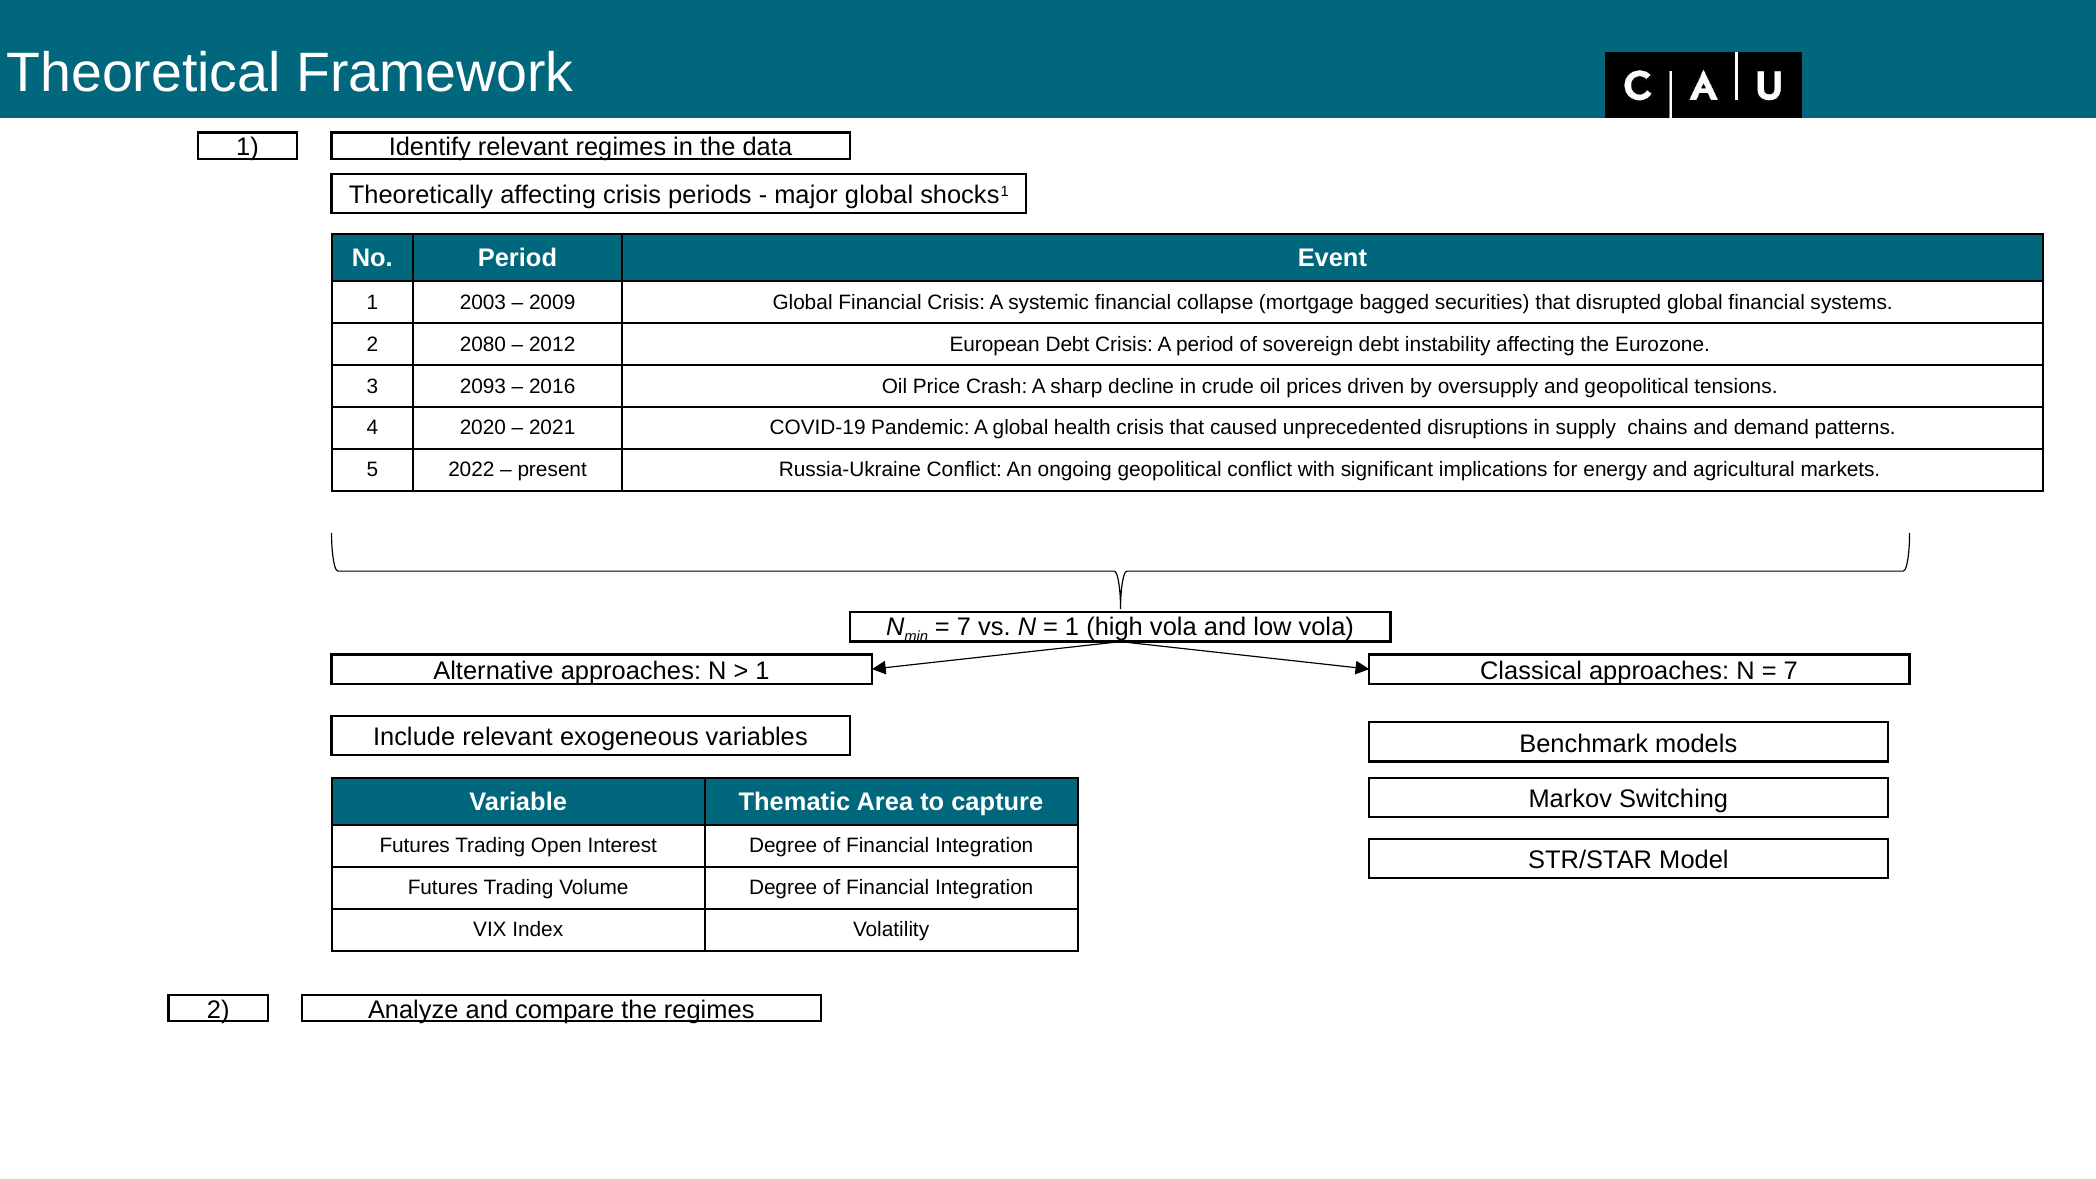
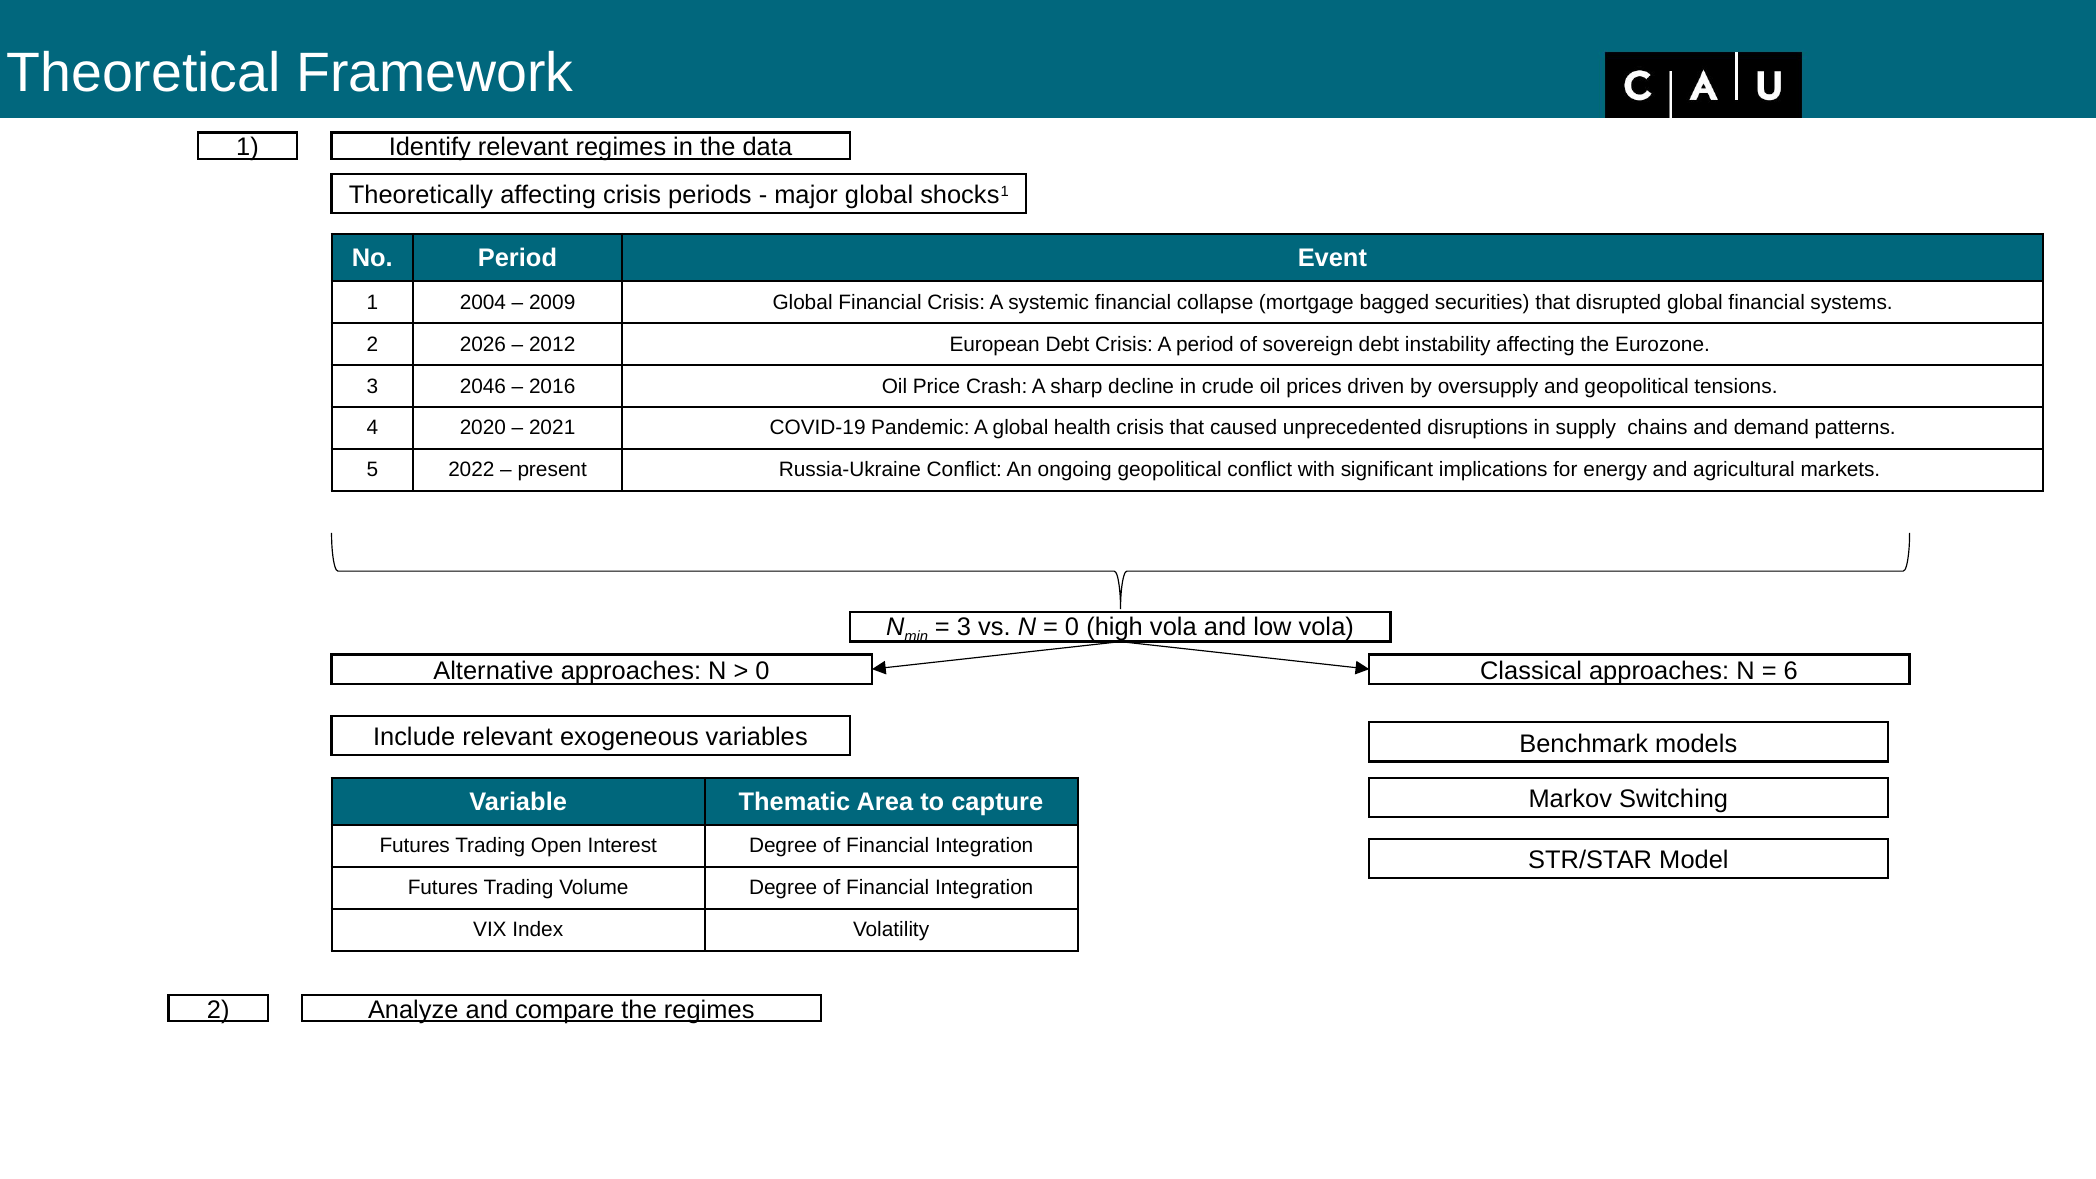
2003: 2003 -> 2004
2080: 2080 -> 2026
2093: 2093 -> 2046
7 at (964, 627): 7 -> 3
1 at (1072, 627): 1 -> 0
1 at (762, 671): 1 -> 0
7 at (1791, 671): 7 -> 6
